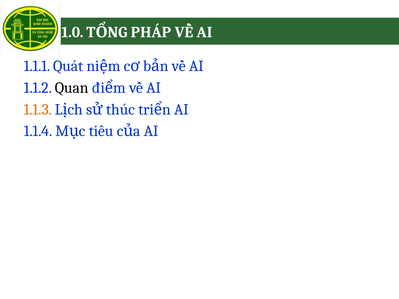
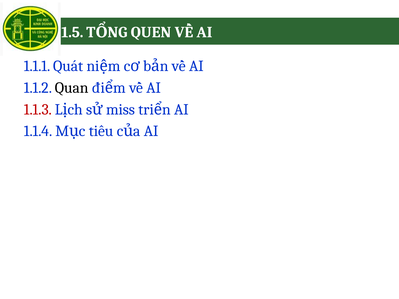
1.0: 1.0 -> 1.5
PHÁP: PHÁP -> QUEN
1.1.3 colour: orange -> red
thúc: thúc -> miss
